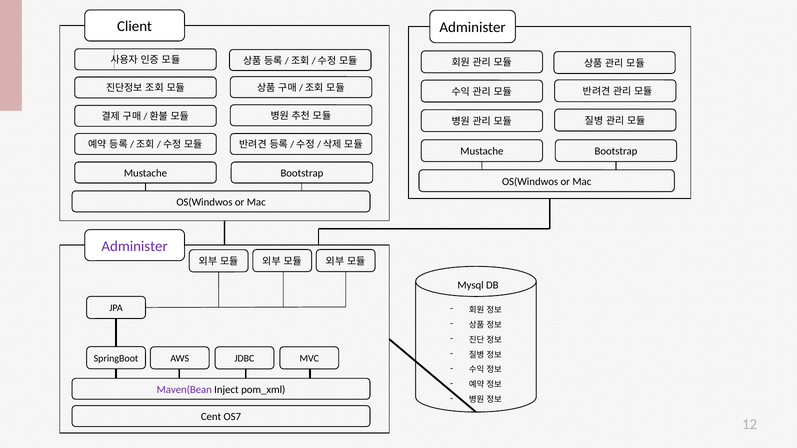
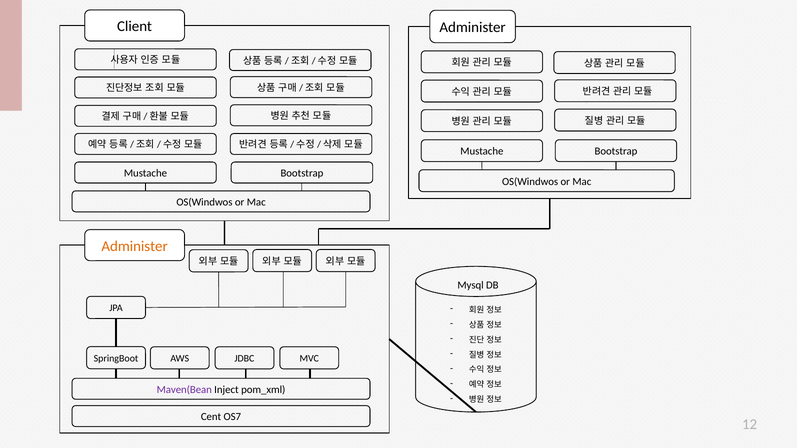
Administer at (135, 246) colour: purple -> orange
